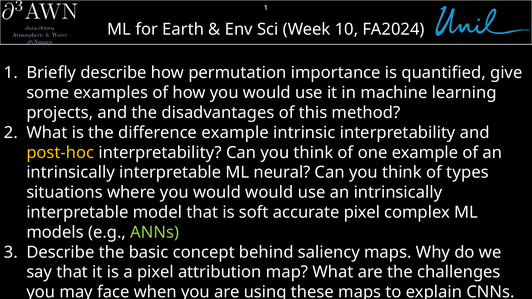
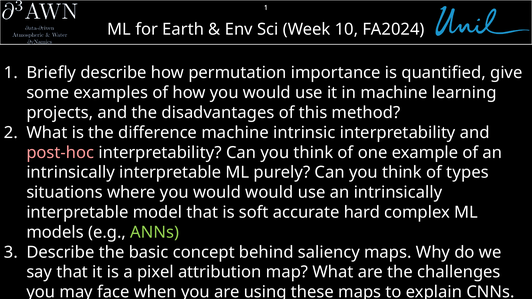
difference example: example -> machine
post-hoc colour: yellow -> pink
neural: neural -> purely
accurate pixel: pixel -> hard
